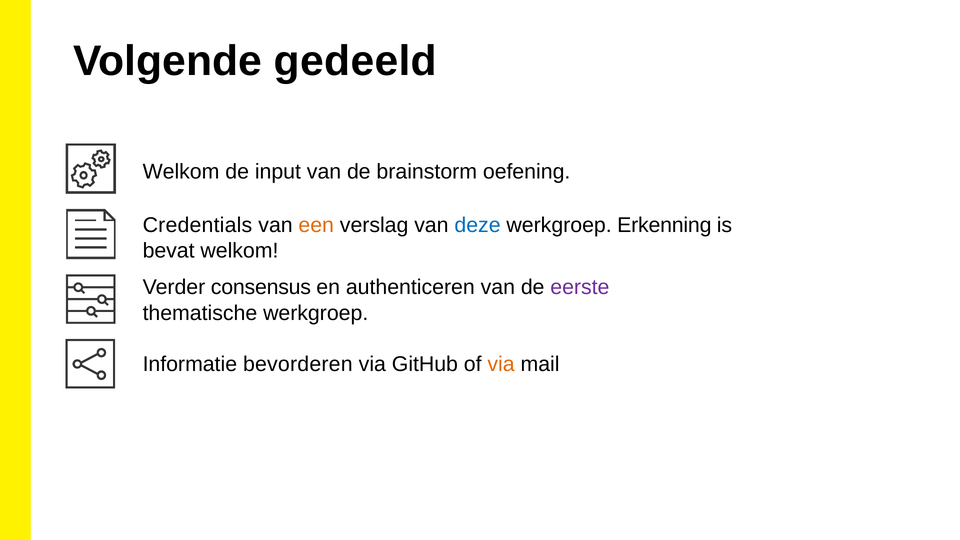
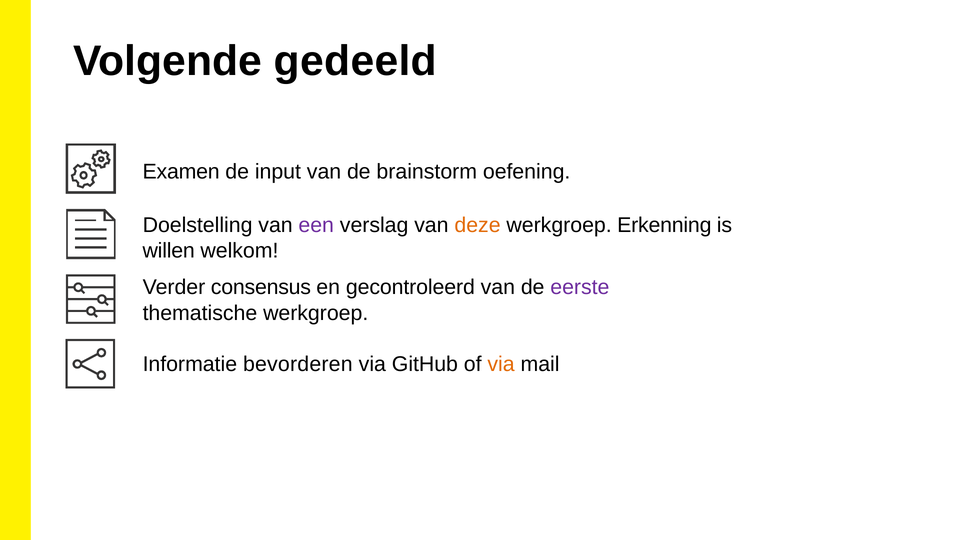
Welkom at (181, 172): Welkom -> Examen
Credentials: Credentials -> Doelstelling
een colour: orange -> purple
deze colour: blue -> orange
bevat: bevat -> willen
authenticeren: authenticeren -> gecontroleerd
